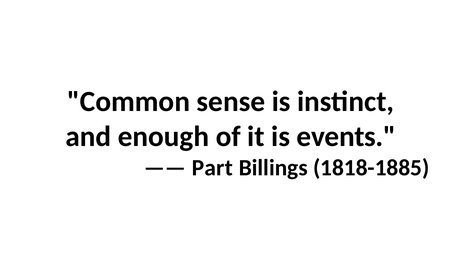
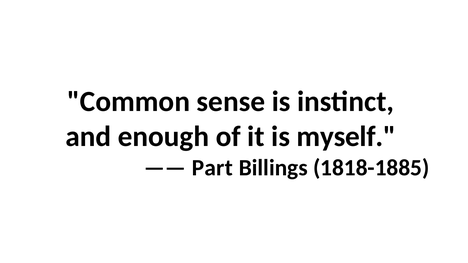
events: events -> myself
